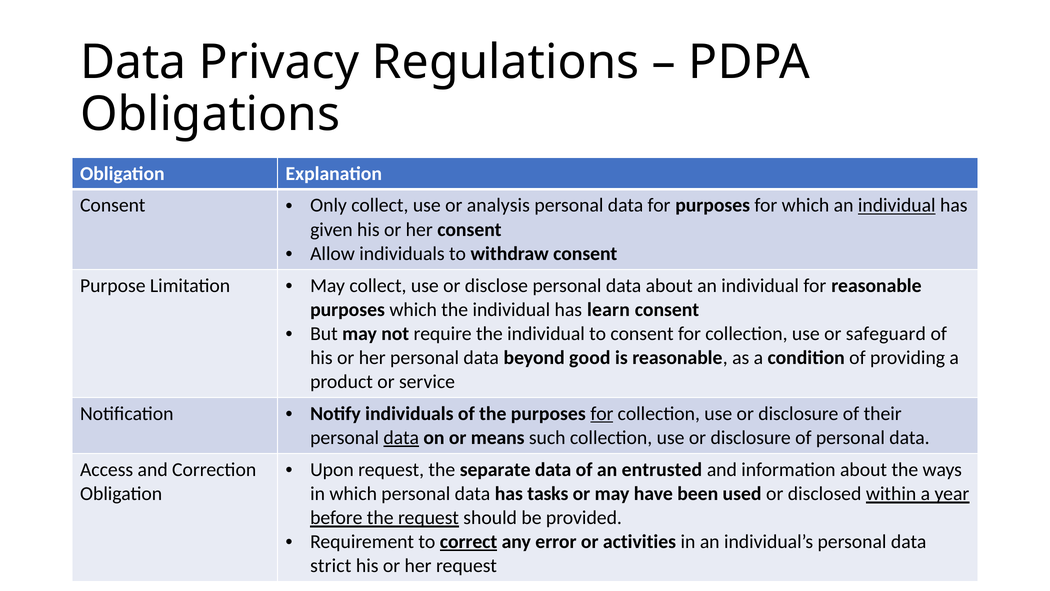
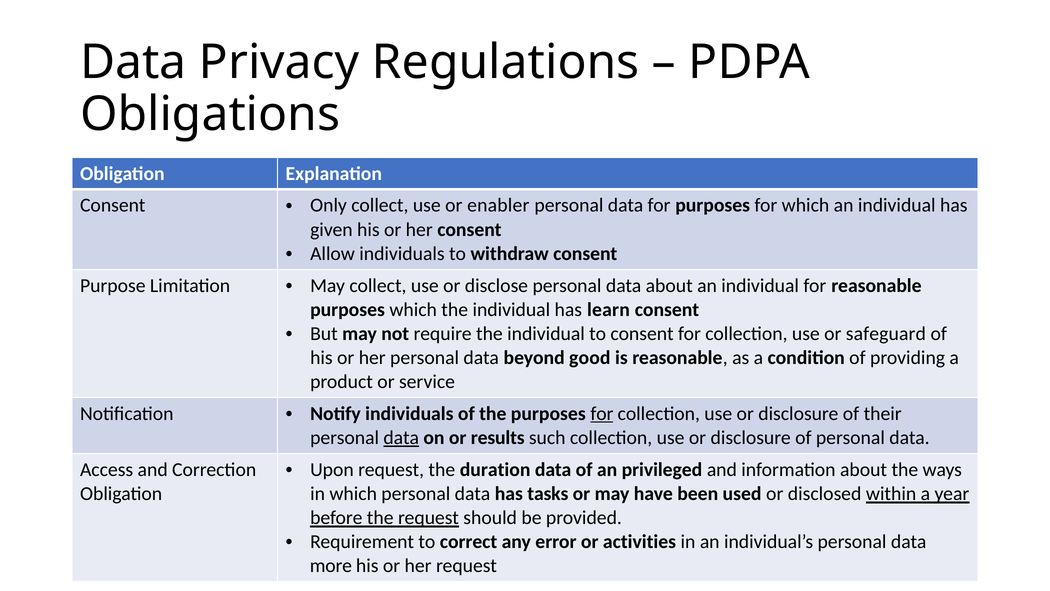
analysis: analysis -> enabler
individual at (897, 205) underline: present -> none
means: means -> results
separate: separate -> duration
entrusted: entrusted -> privileged
correct underline: present -> none
strict: strict -> more
